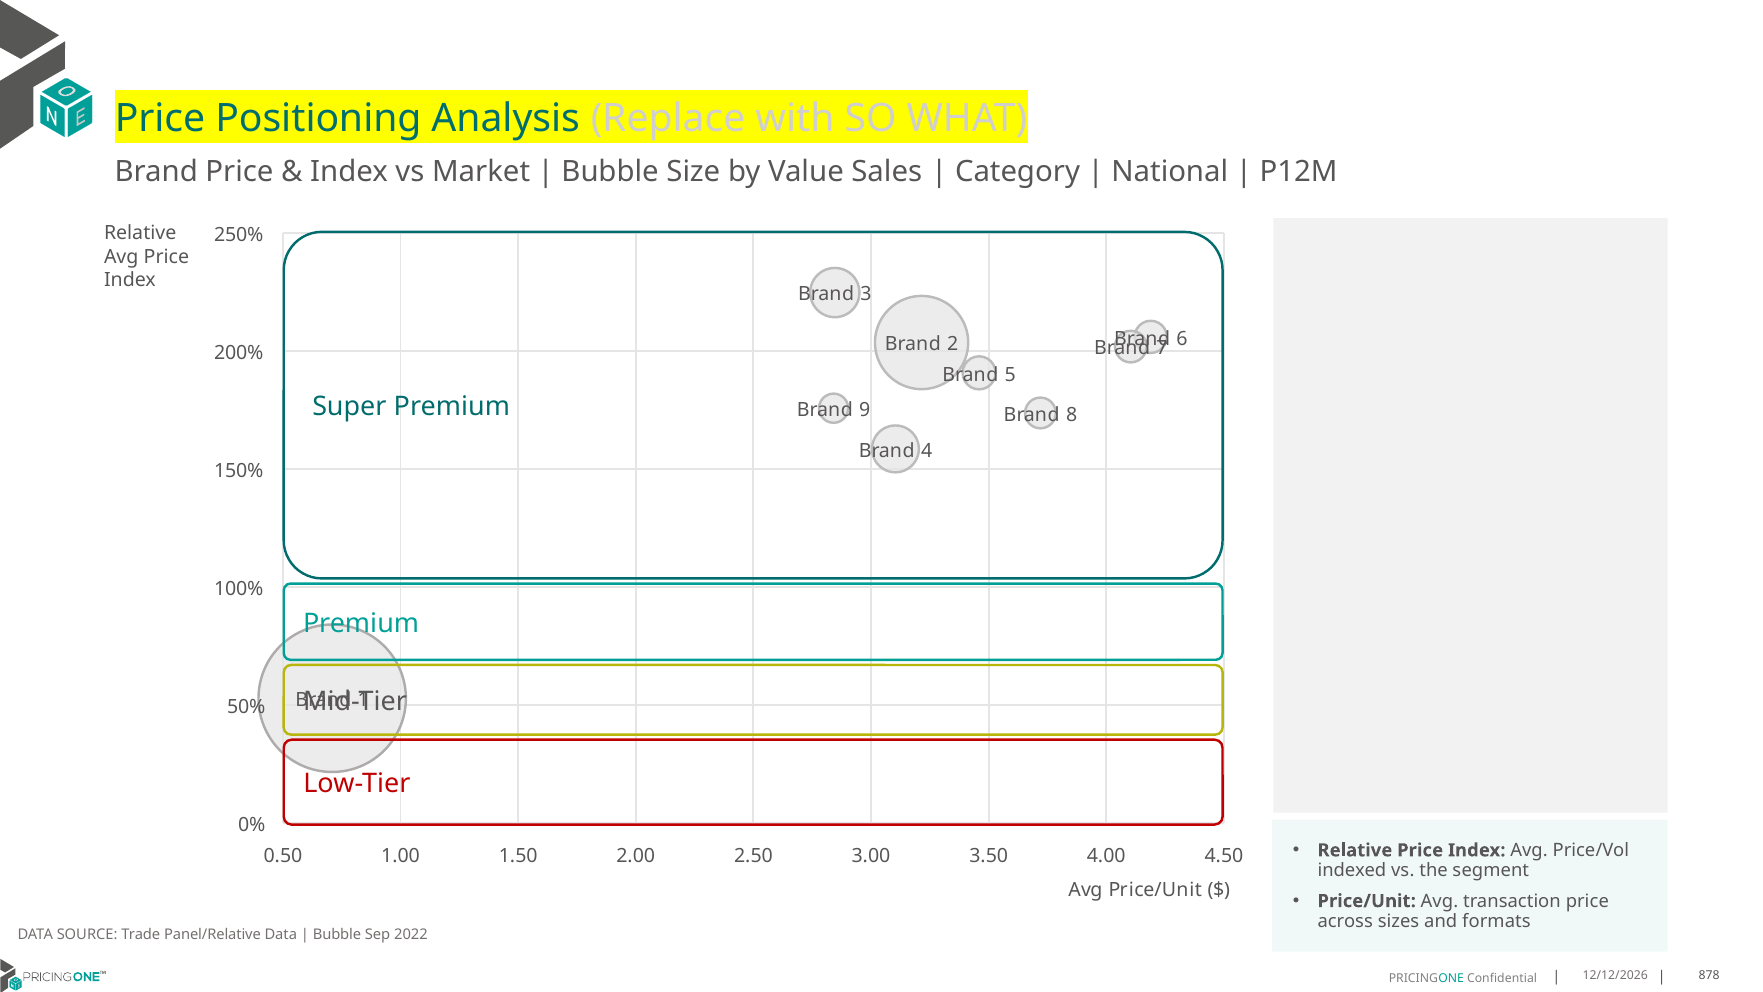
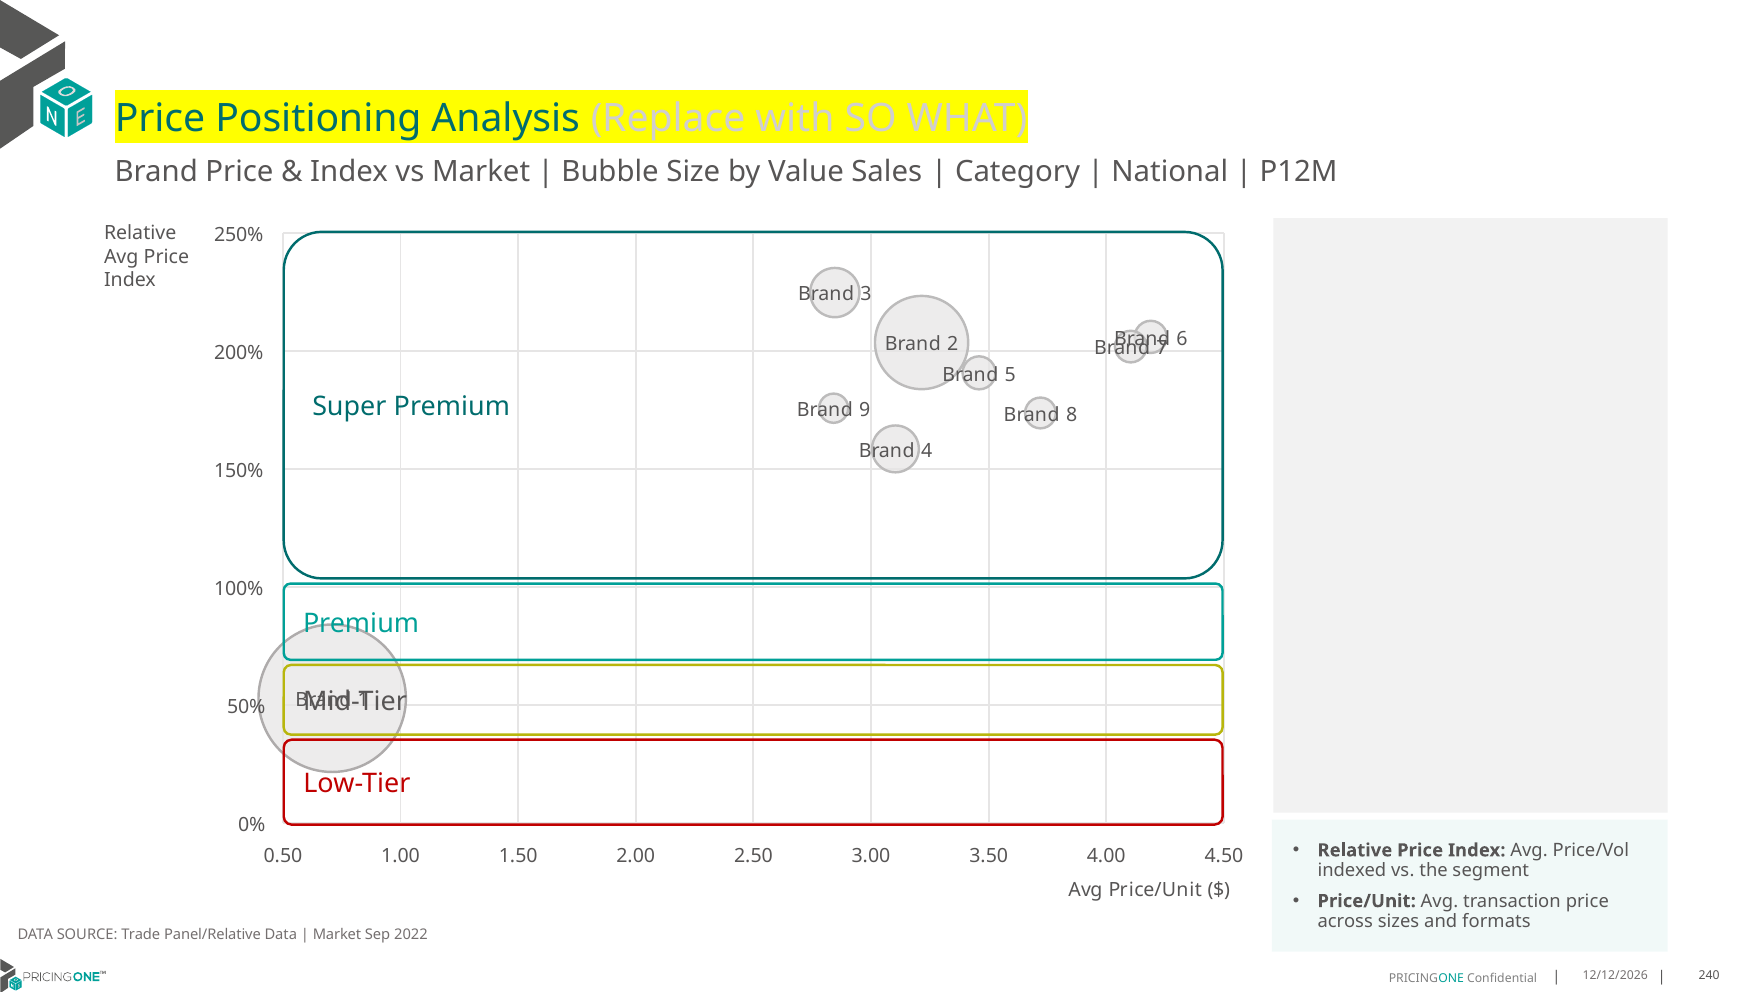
Bubble at (337, 934): Bubble -> Market
878: 878 -> 240
